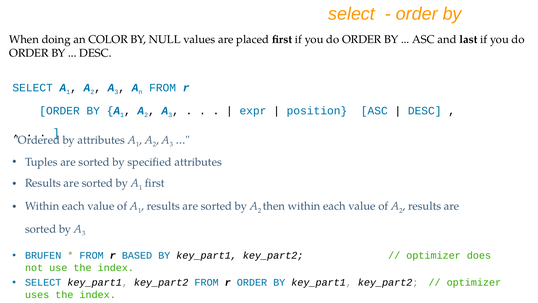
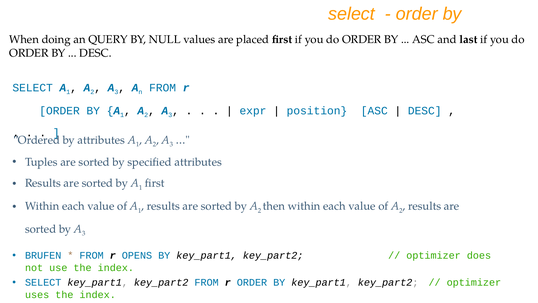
COLOR: COLOR -> QUERY
BASED: BASED -> OPENS
